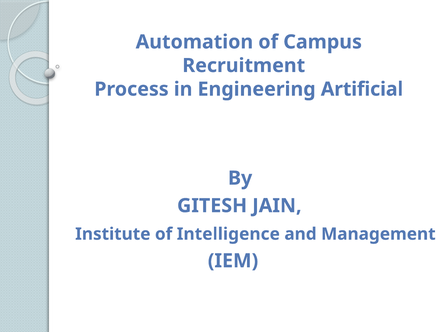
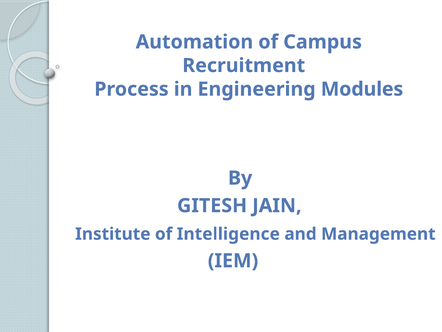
Artificial: Artificial -> Modules
